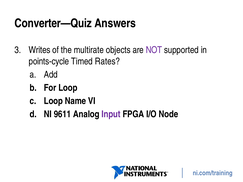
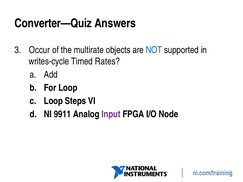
Writes: Writes -> Occur
NOT colour: purple -> blue
points-cycle: points-cycle -> writes-cycle
Name: Name -> Steps
9611: 9611 -> 9911
